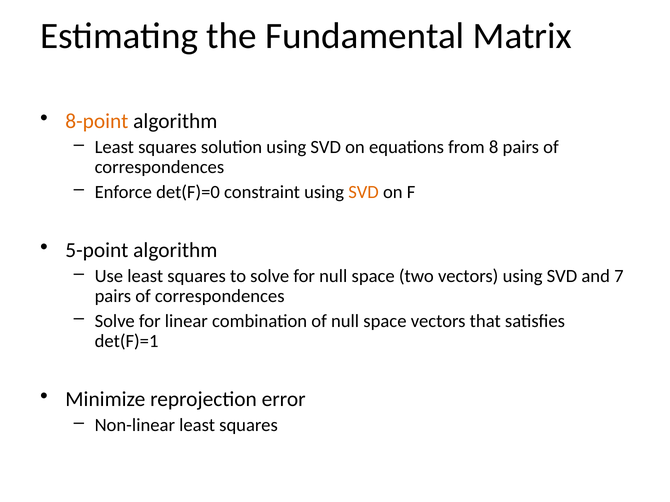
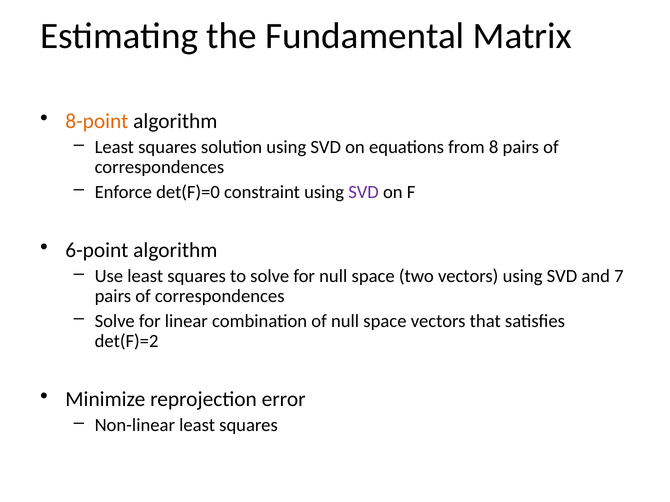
SVD at (364, 192) colour: orange -> purple
5-point: 5-point -> 6-point
det(F)=1: det(F)=1 -> det(F)=2
